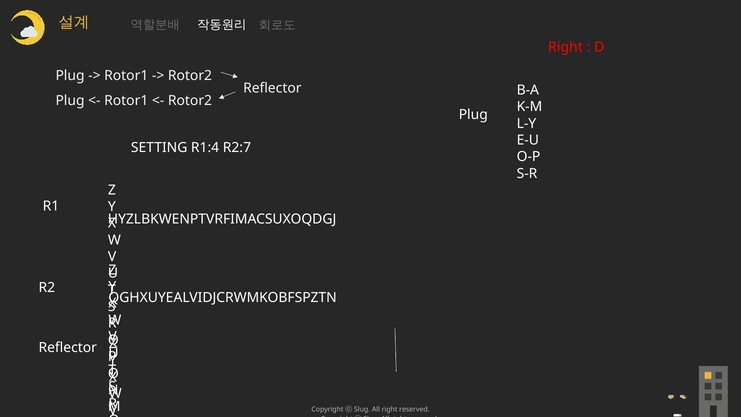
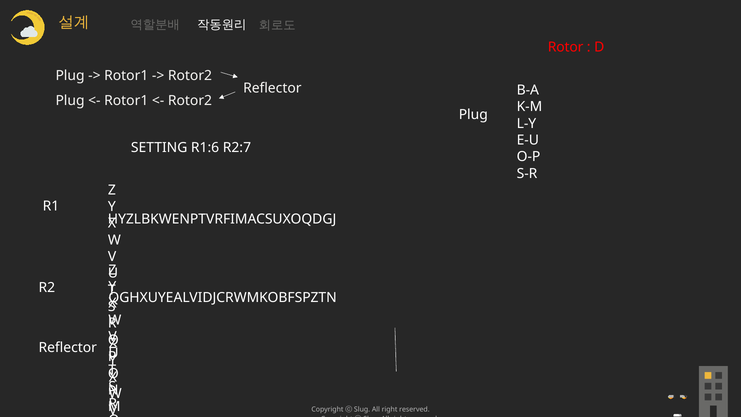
Right at (565, 47): Right -> Rotor
R1:4: R1:4 -> R1:6
